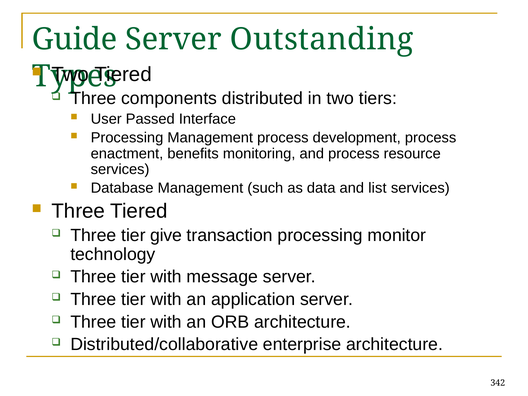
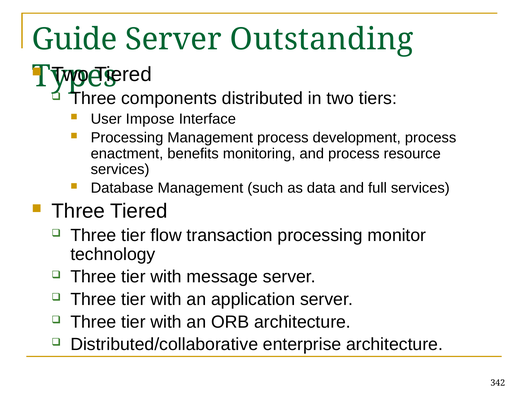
Passed: Passed -> Impose
list: list -> full
give: give -> flow
